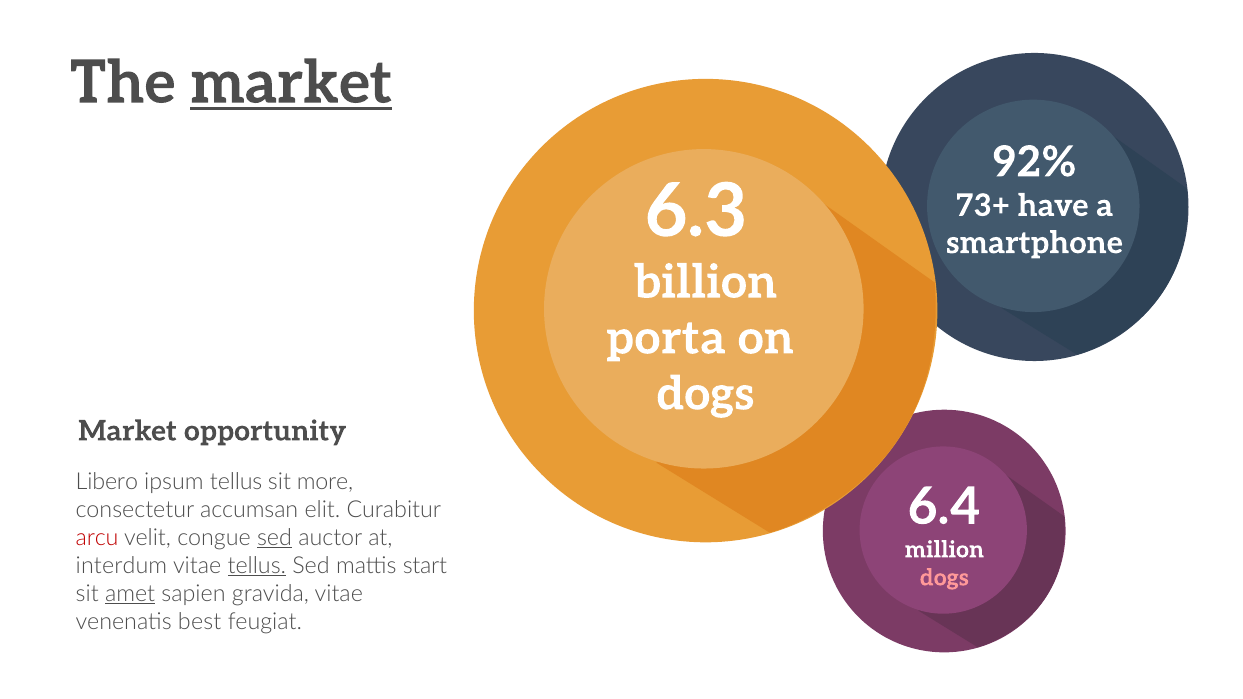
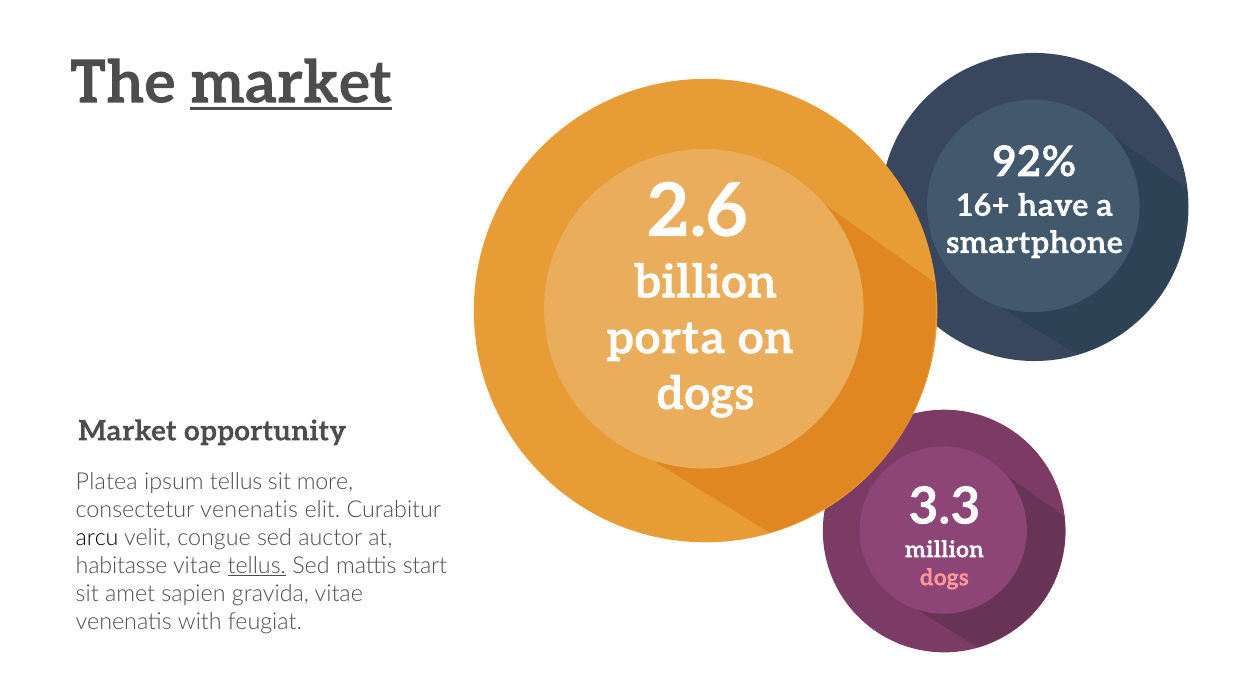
6.3: 6.3 -> 2.6
73+: 73+ -> 16+
Libero: Libero -> Platea
6.4: 6.4 -> 3.3
consectetur accumsan: accumsan -> venenatis
arcu colour: red -> black
sed at (275, 538) underline: present -> none
interdum: interdum -> habitasse
amet underline: present -> none
best: best -> with
